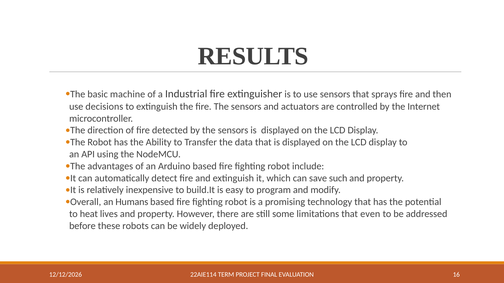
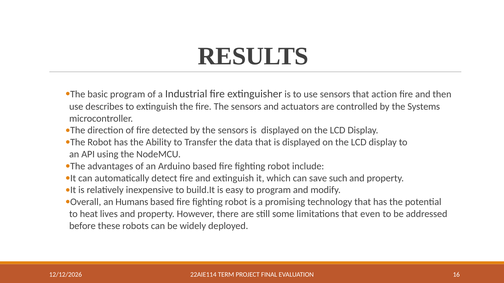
basic machine: machine -> program
sprays: sprays -> action
decisions: decisions -> describes
Internet: Internet -> Systems
